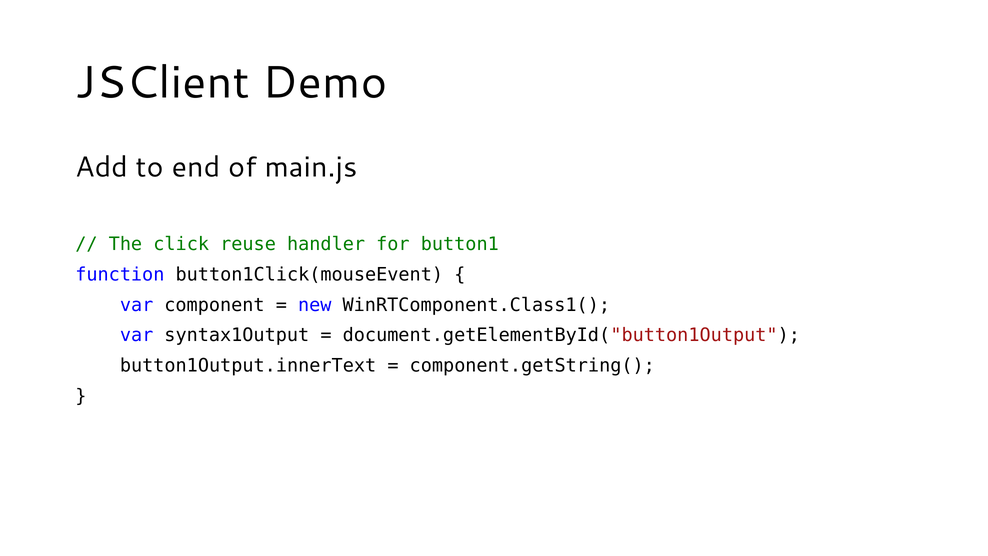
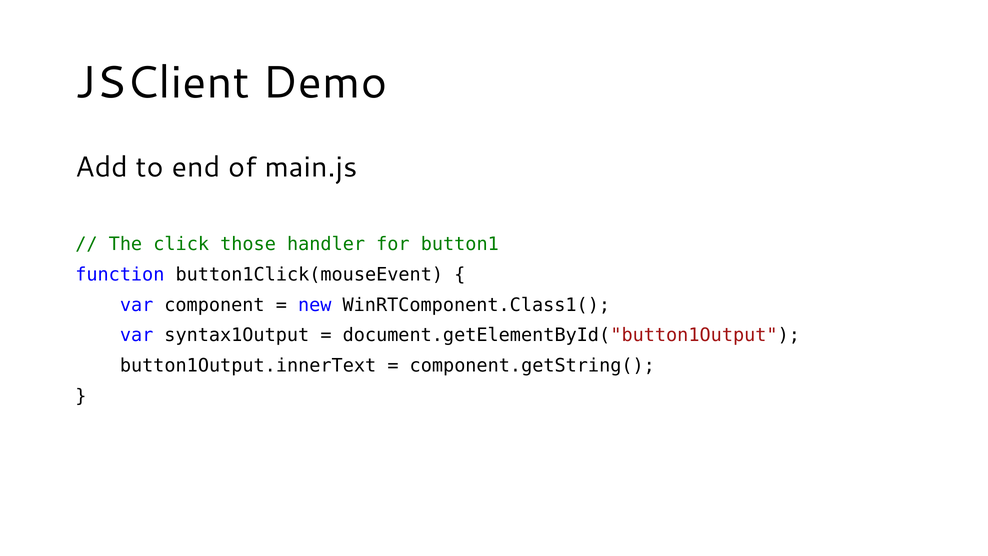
reuse: reuse -> those
